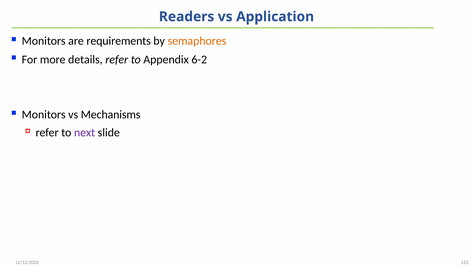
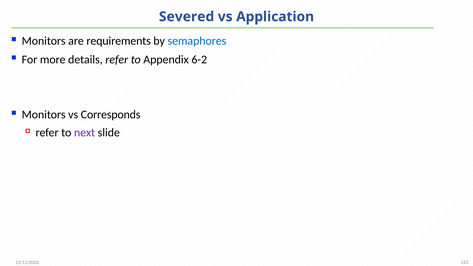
Readers: Readers -> Severed
semaphores colour: orange -> blue
Mechanisms: Mechanisms -> Corresponds
